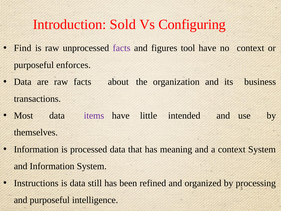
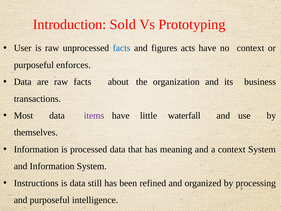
Configuring: Configuring -> Prototyping
Find: Find -> User
facts at (122, 48) colour: purple -> blue
tool: tool -> acts
intended: intended -> waterfall
